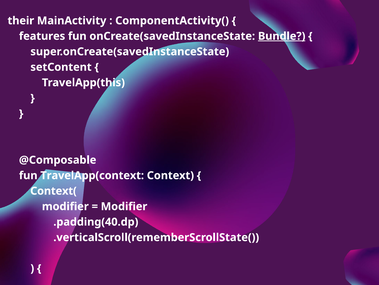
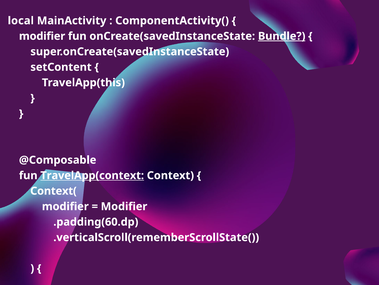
their: their -> local
features at (42, 36): features -> modifier
TravelApp(context underline: none -> present
.padding(40.dp: .padding(40.dp -> .padding(60.dp
